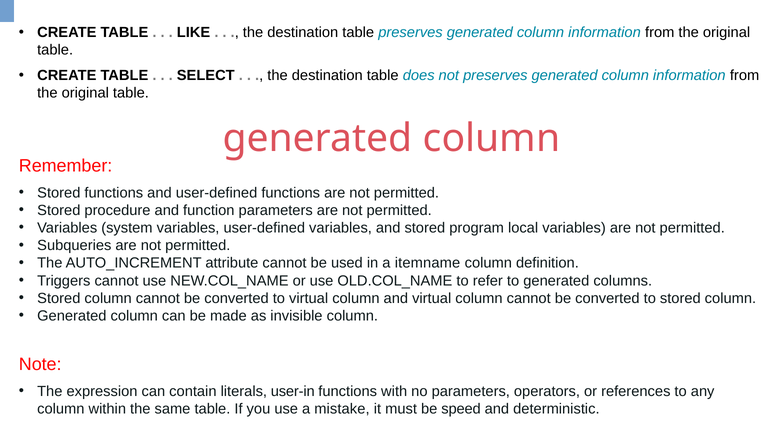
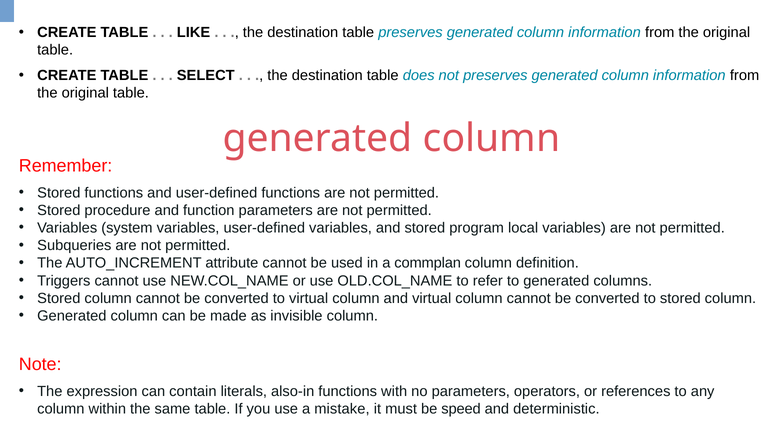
itemname: itemname -> commplan
user-in: user-in -> also-in
